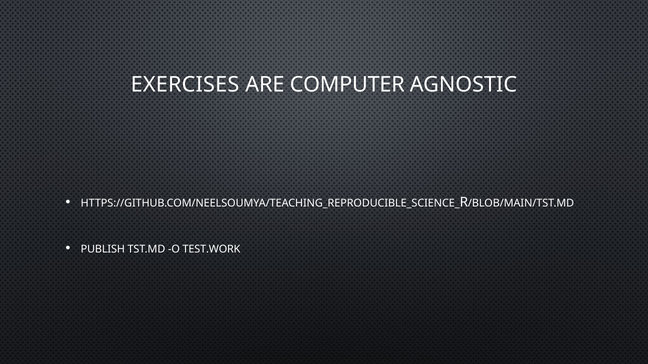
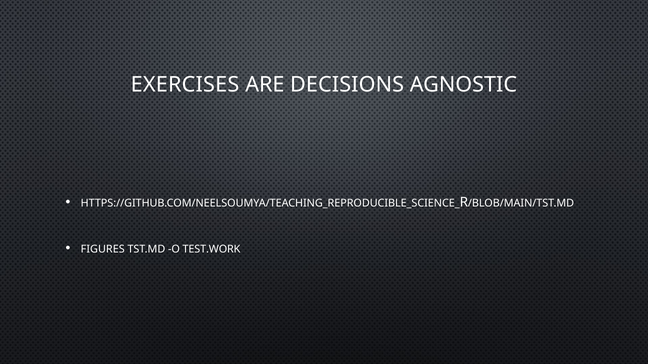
COMPUTER: COMPUTER -> DECISIONS
PUBLISH: PUBLISH -> FIGURES
